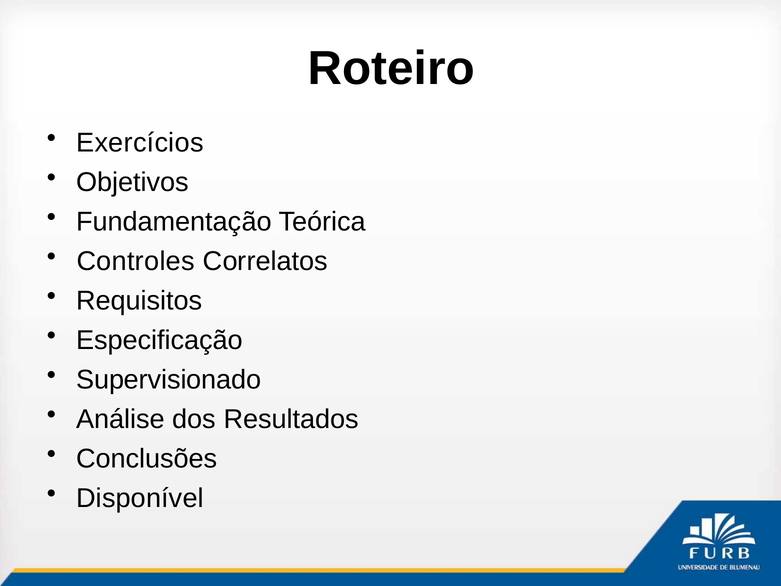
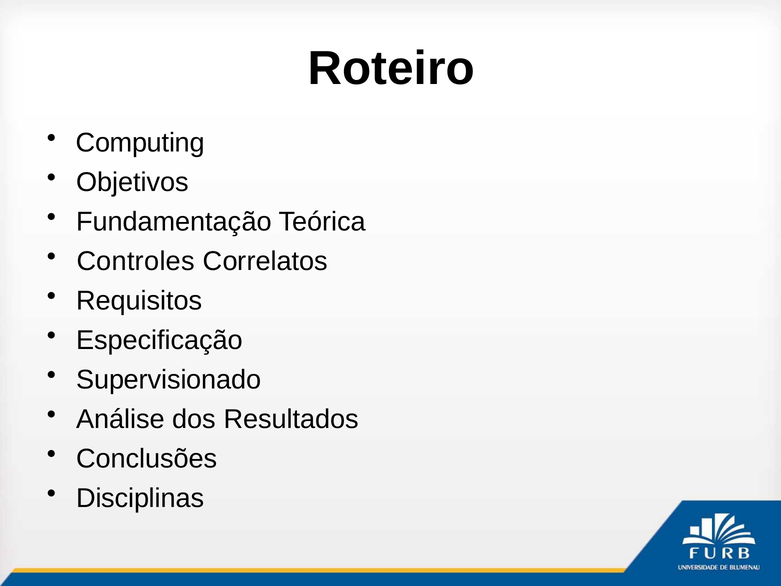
Exercícios: Exercícios -> Computing
Disponível: Disponível -> Disciplinas
